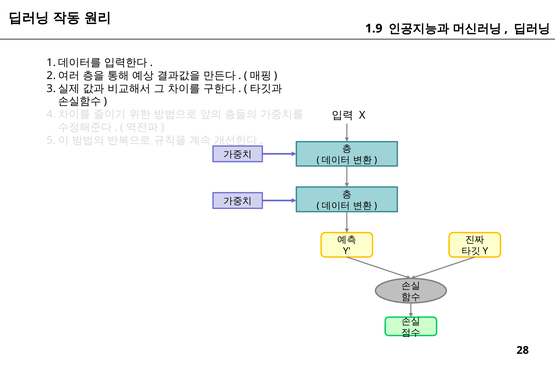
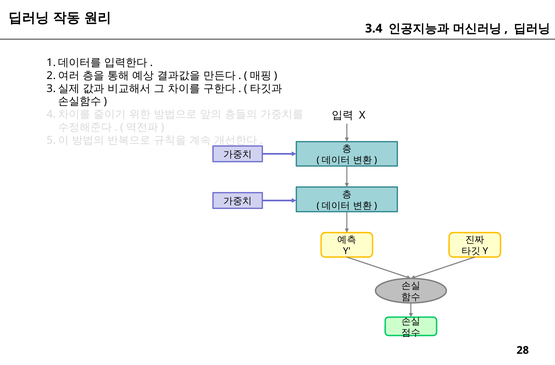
1.9: 1.9 -> 3.4
